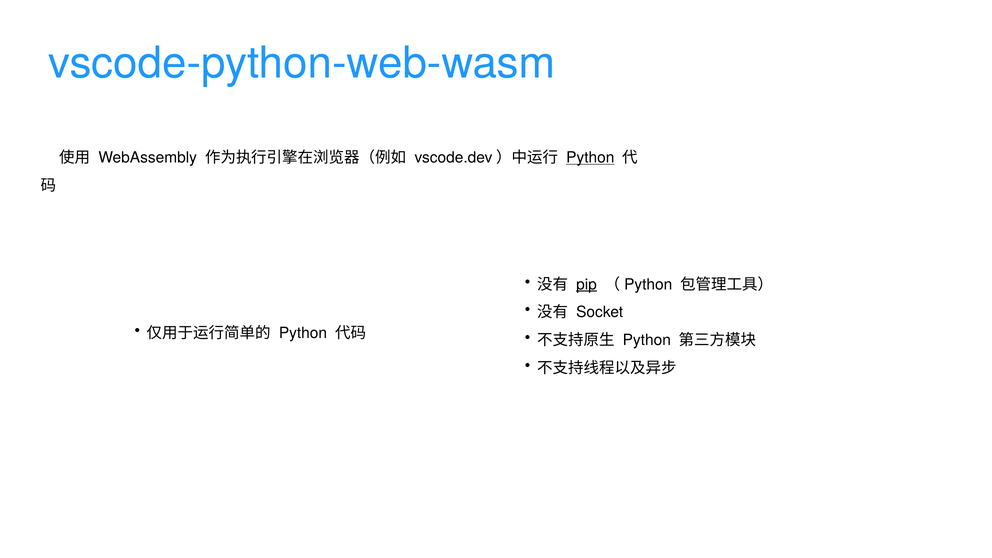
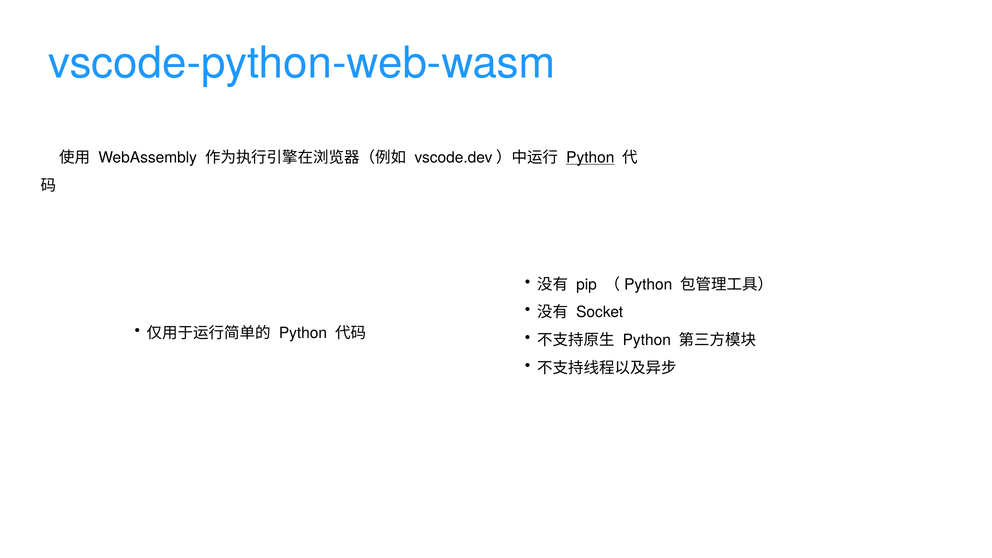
pip underline: present -> none
